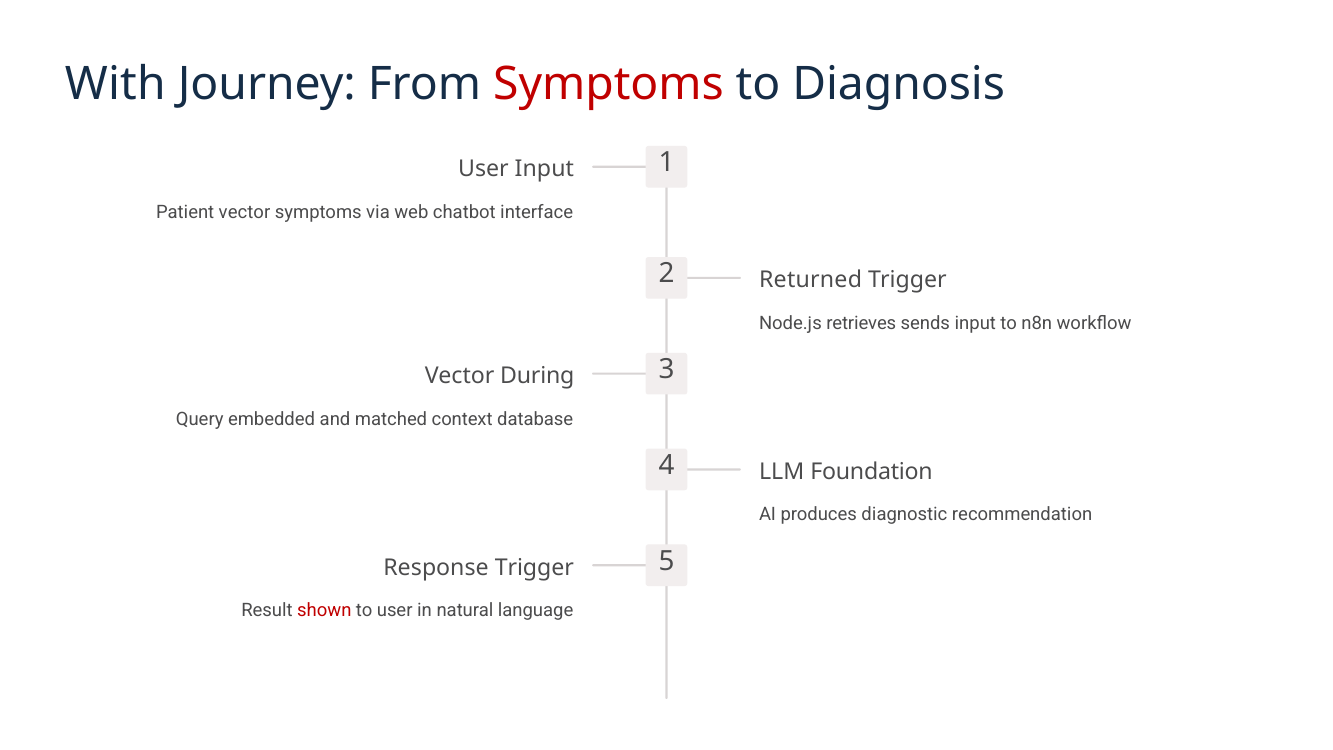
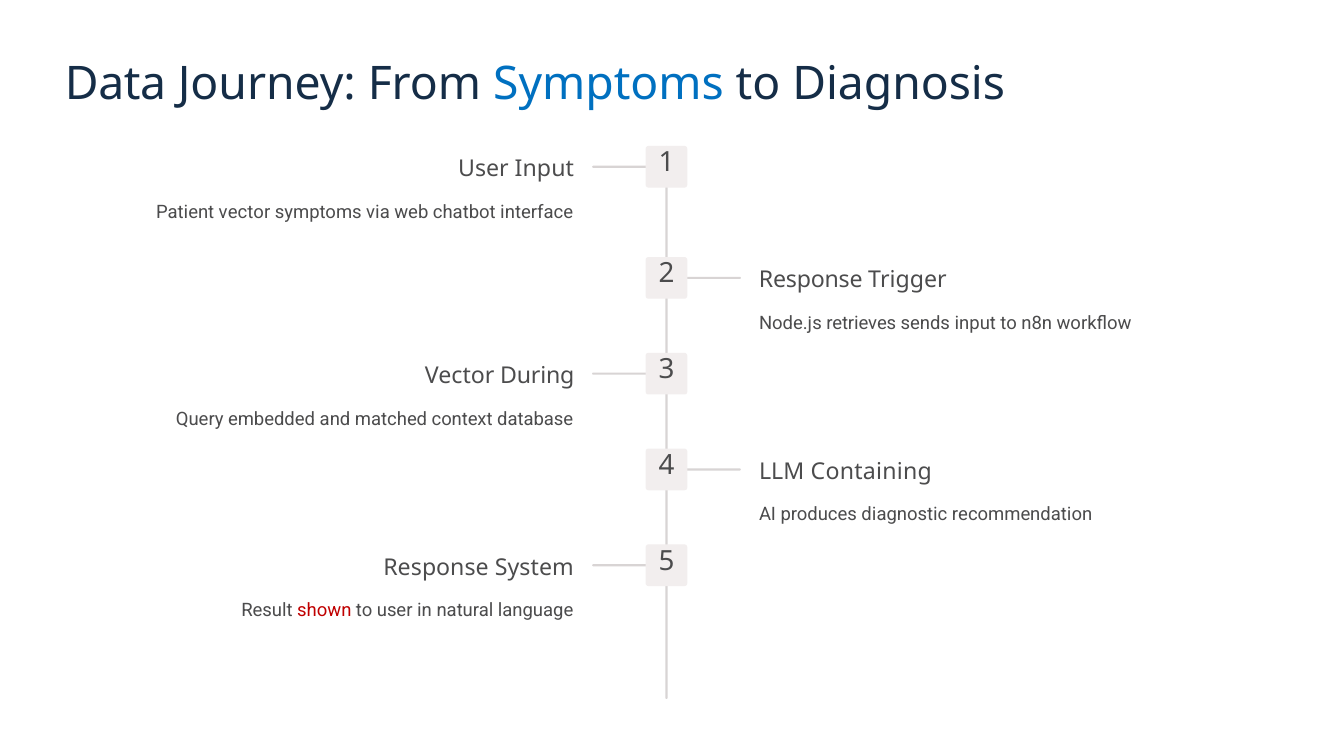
With: With -> Data
Symptoms at (608, 84) colour: red -> blue
2 Returned: Returned -> Response
Foundation: Foundation -> Containing
Response Trigger: Trigger -> System
